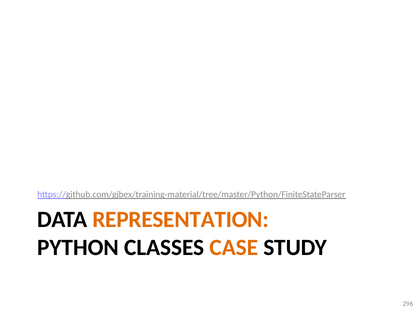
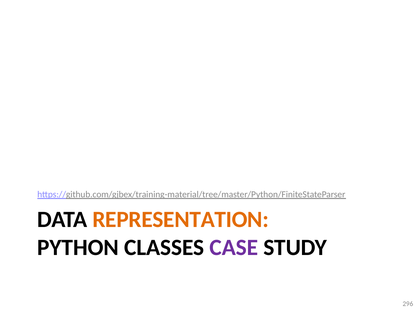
CASE colour: orange -> purple
